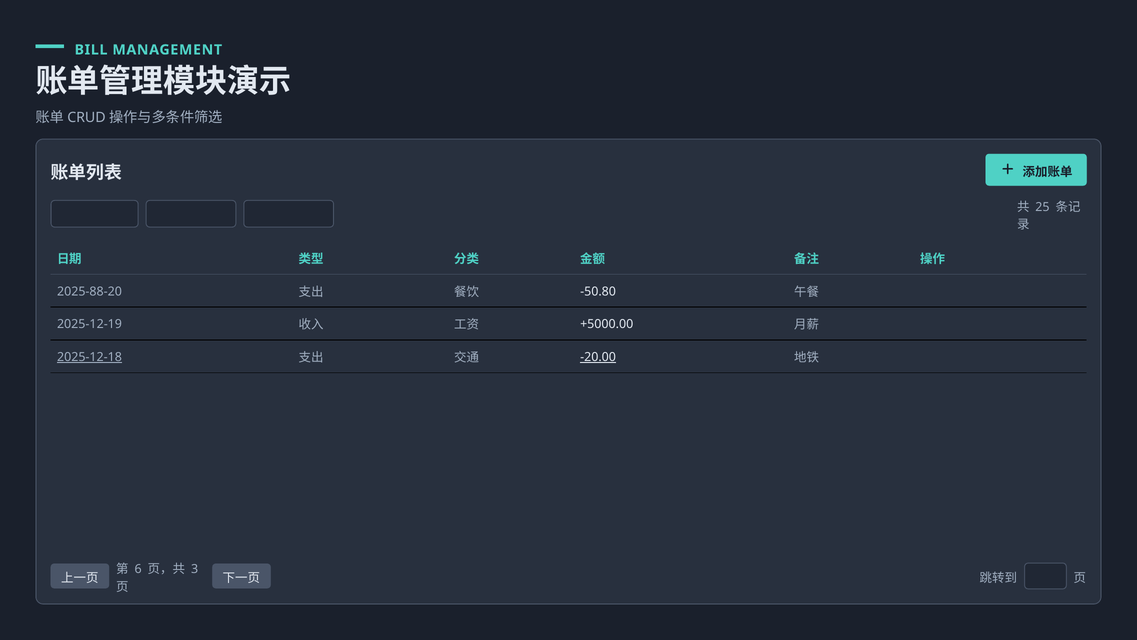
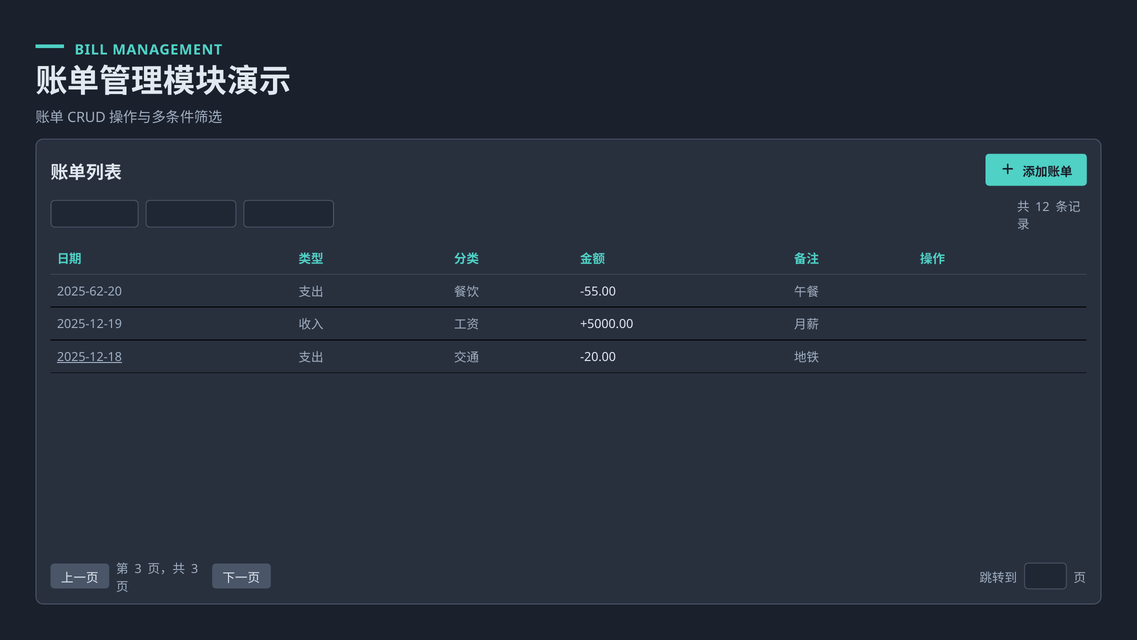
25: 25 -> 12
2025-88-20: 2025-88-20 -> 2025-62-20
-50.80: -50.80 -> -55.00
-20.00 underline: present -> none
6 at (138, 569): 6 -> 3
